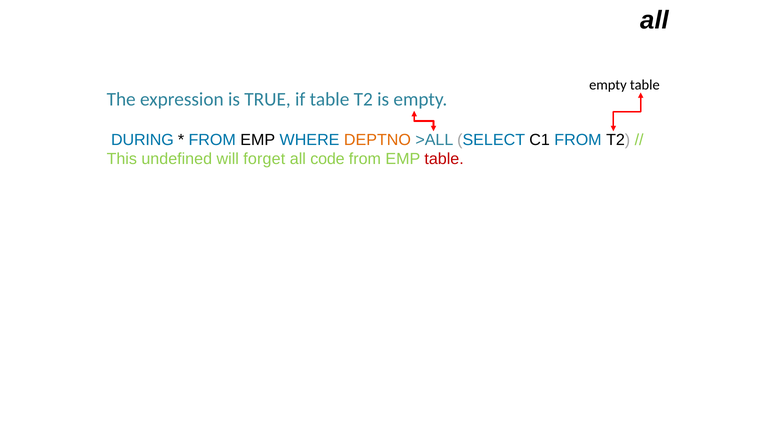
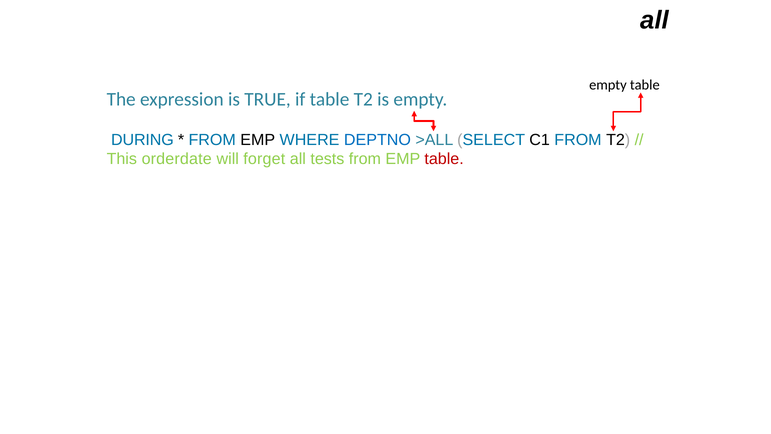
DEPTNO colour: orange -> blue
undefined: undefined -> orderdate
code: code -> tests
